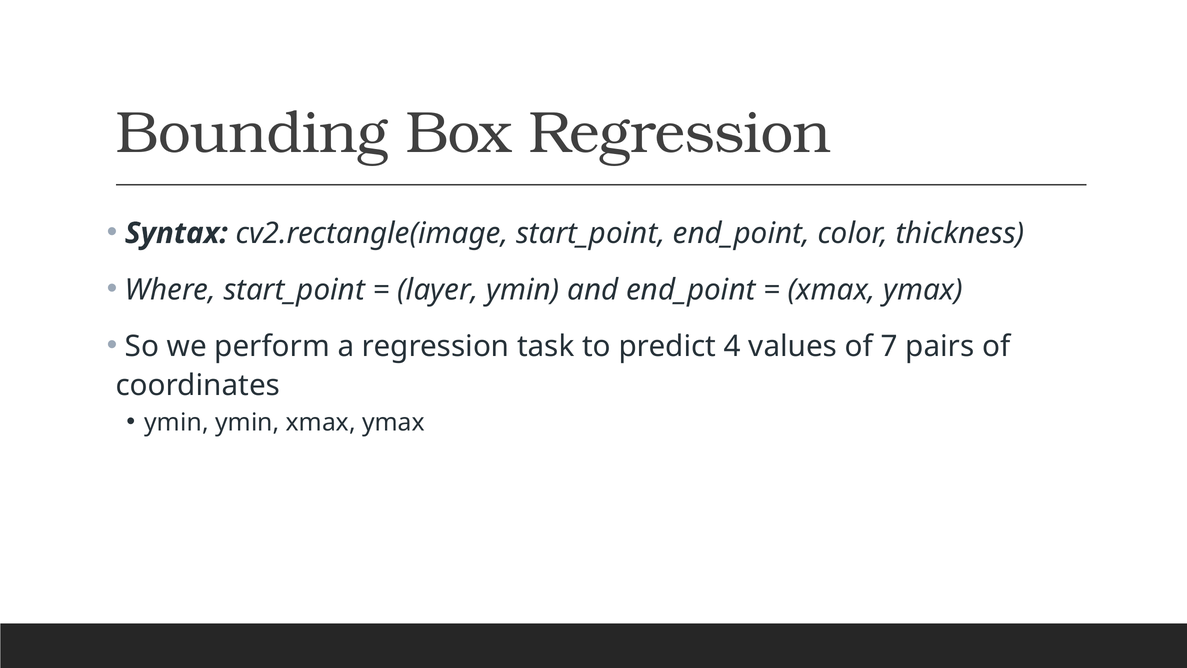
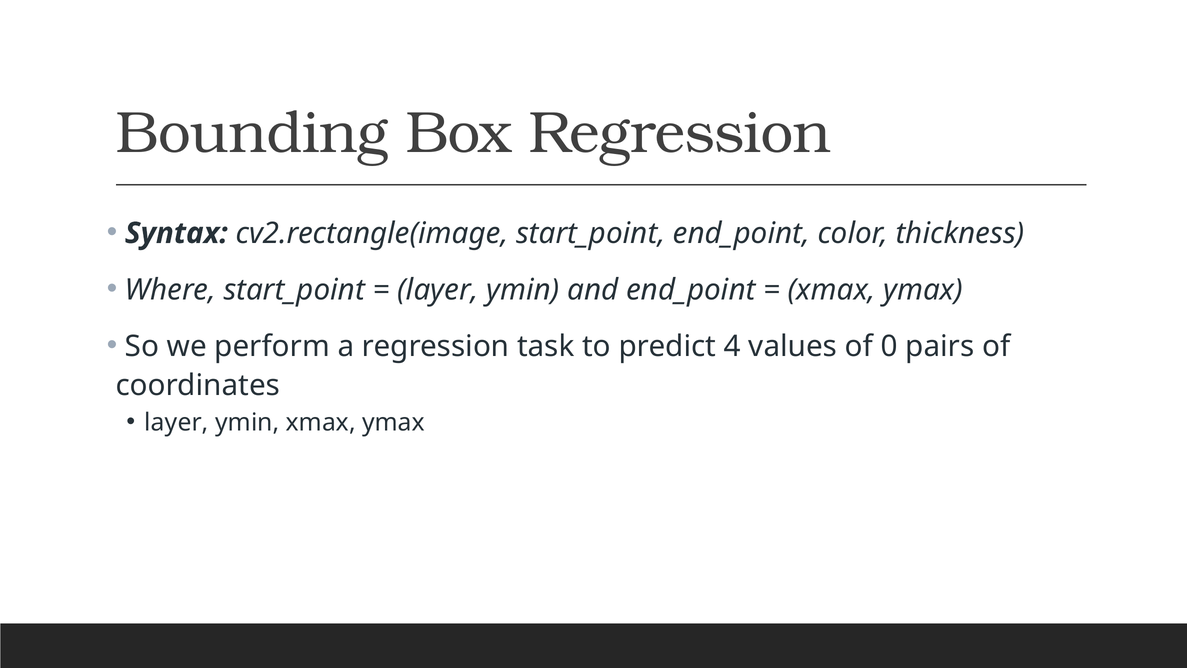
7: 7 -> 0
ymin at (176, 423): ymin -> layer
